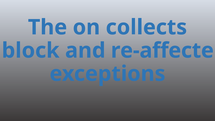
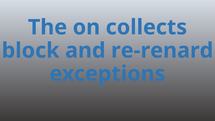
re-affecte: re-affecte -> re-renard
